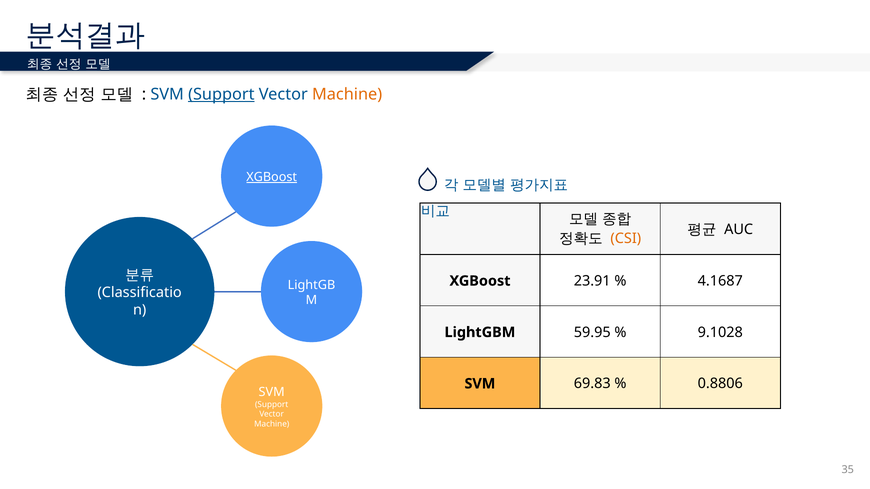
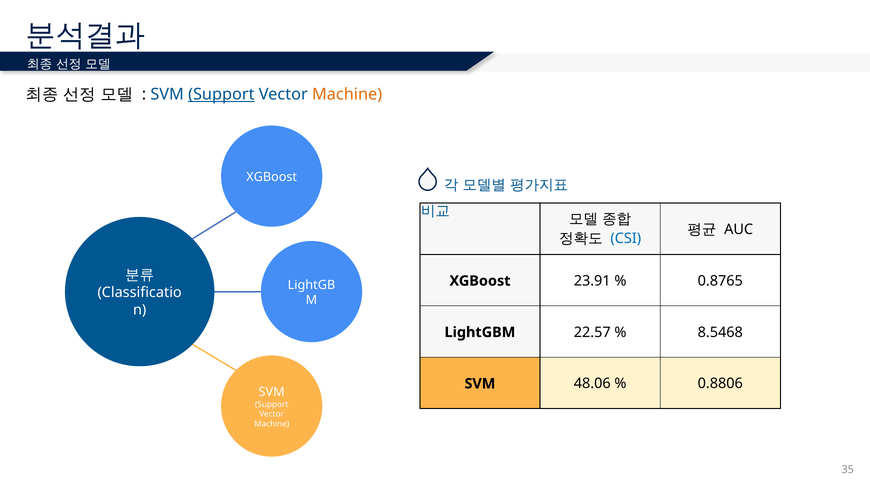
XGBoost at (272, 177) underline: present -> none
CSI colour: orange -> blue
4.1687: 4.1687 -> 0.8765
59.95: 59.95 -> 22.57
9.1028: 9.1028 -> 8.5468
69.83: 69.83 -> 48.06
